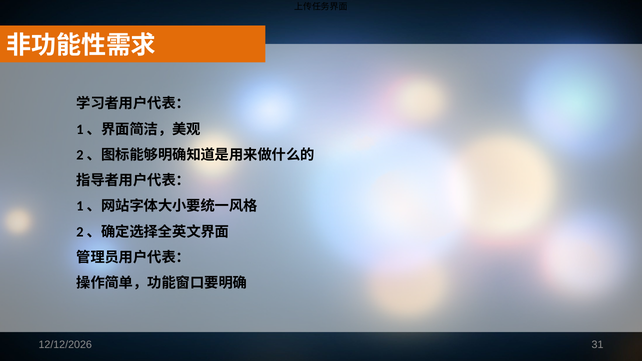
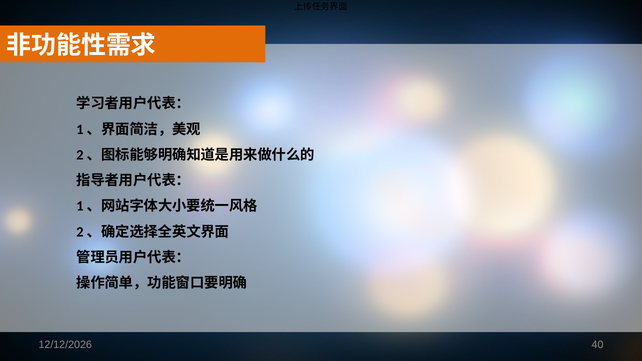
31: 31 -> 40
